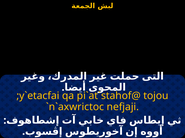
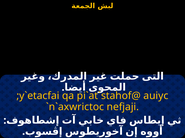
tojou: tojou -> auiyc
